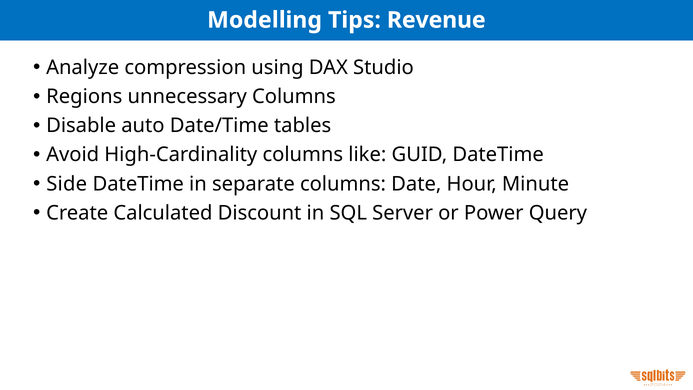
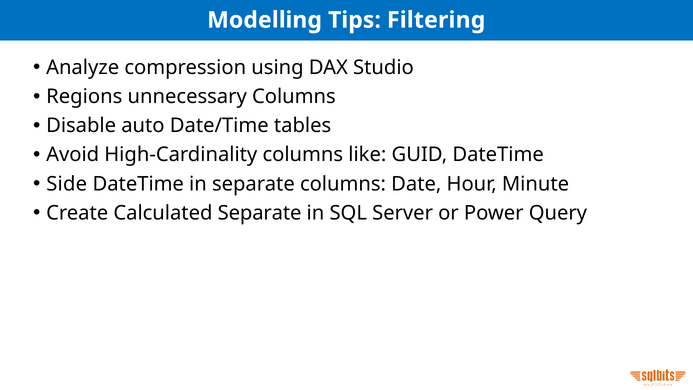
Revenue: Revenue -> Filtering
Calculated Discount: Discount -> Separate
